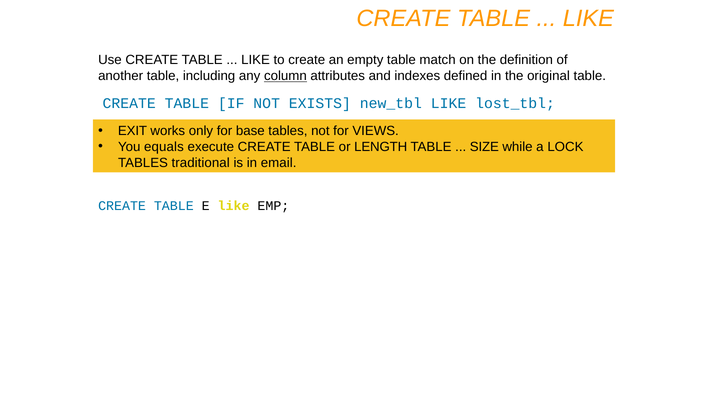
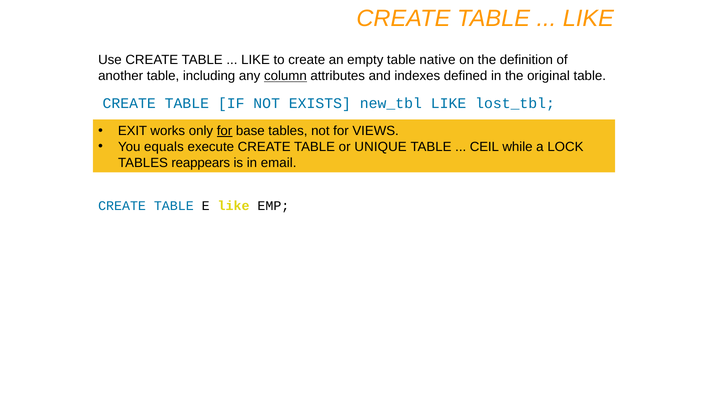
match: match -> native
for at (225, 131) underline: none -> present
LENGTH: LENGTH -> UNIQUE
SIZE: SIZE -> CEIL
traditional: traditional -> reappears
